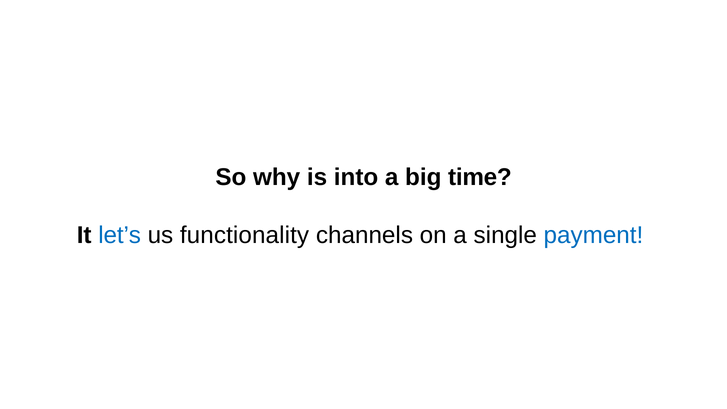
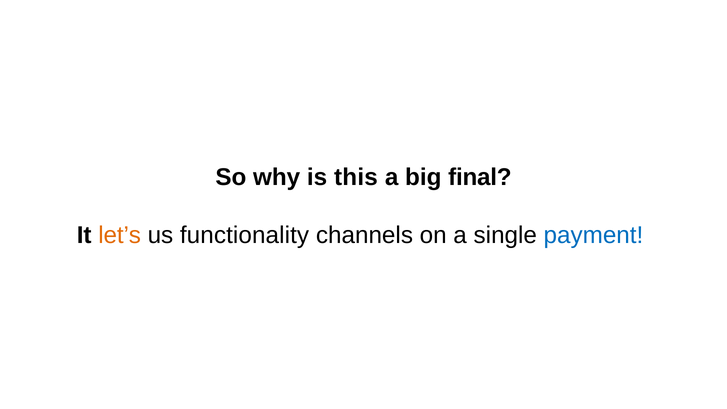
into: into -> this
time: time -> final
let’s colour: blue -> orange
